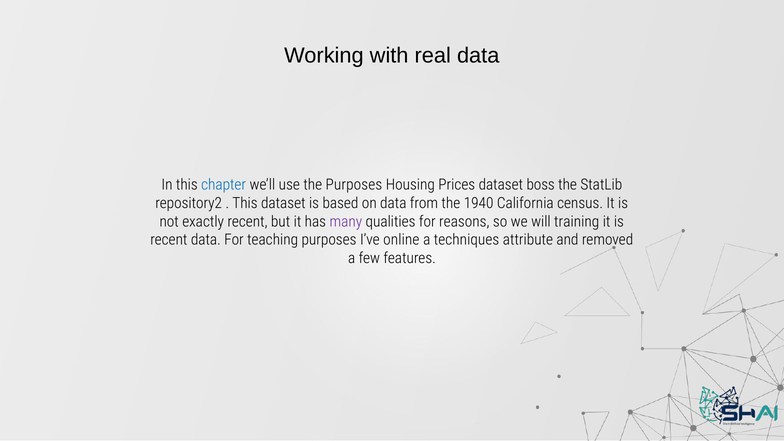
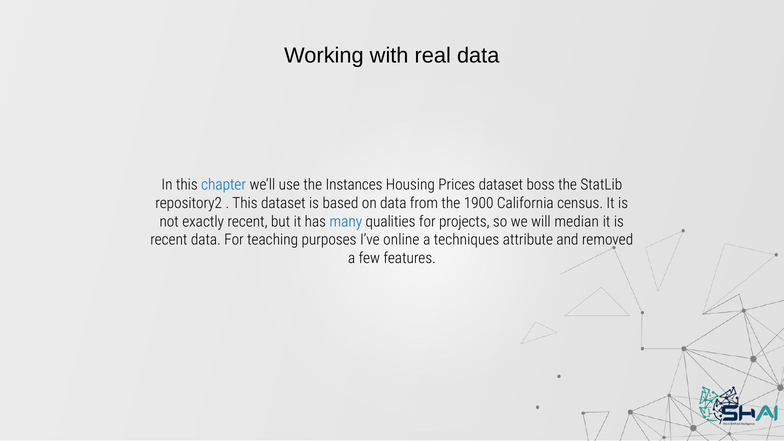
the Purposes: Purposes -> Instances
1940: 1940 -> 1900
many colour: purple -> blue
reasons: reasons -> projects
training: training -> median
